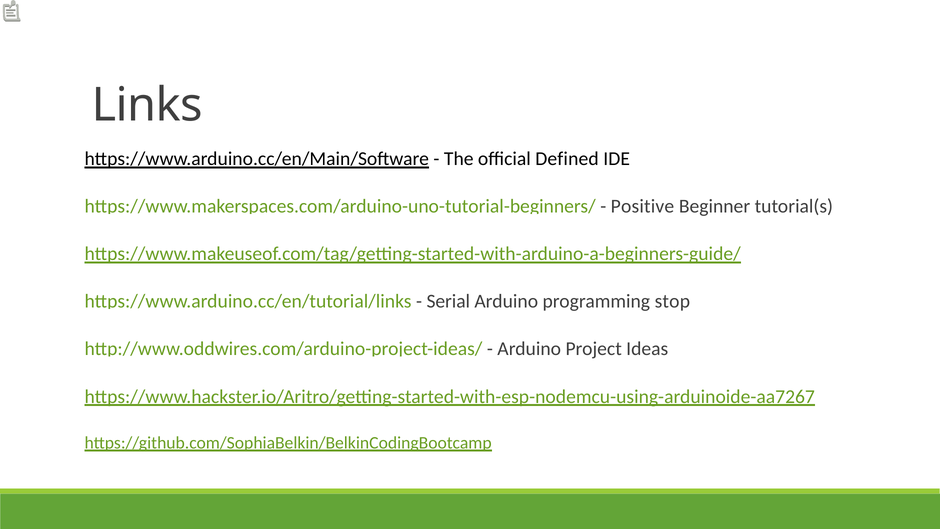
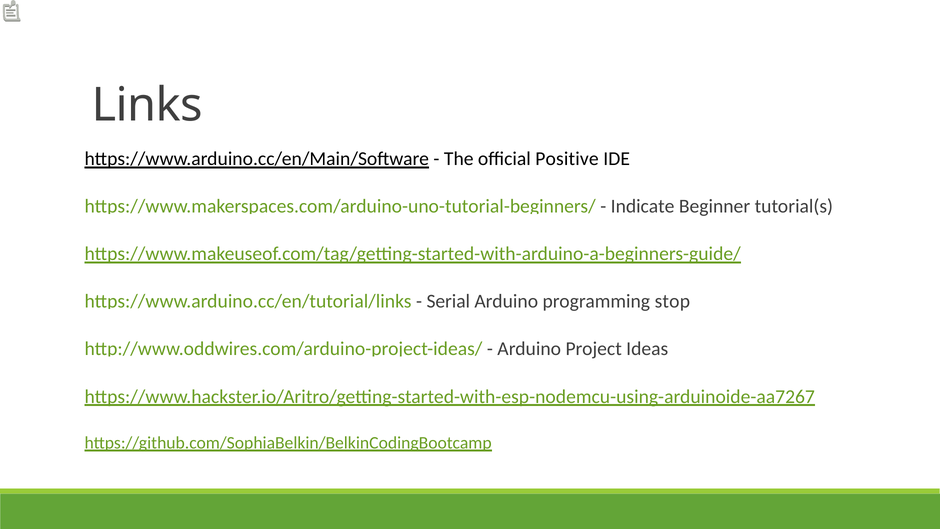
Defined: Defined -> Positive
Positive: Positive -> Indicate
